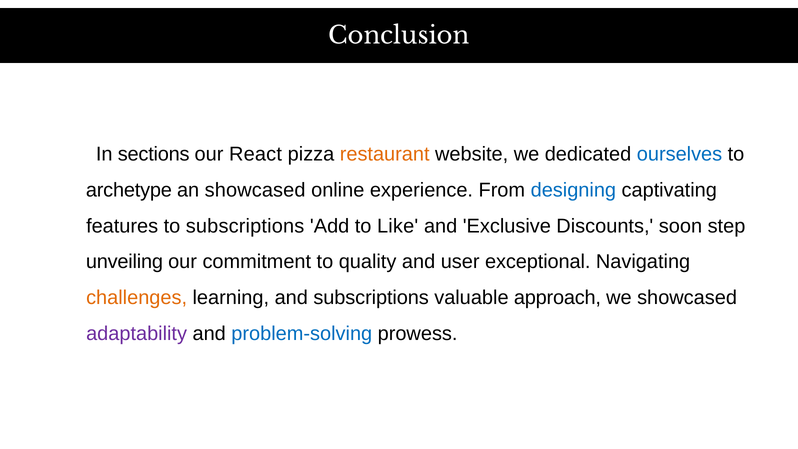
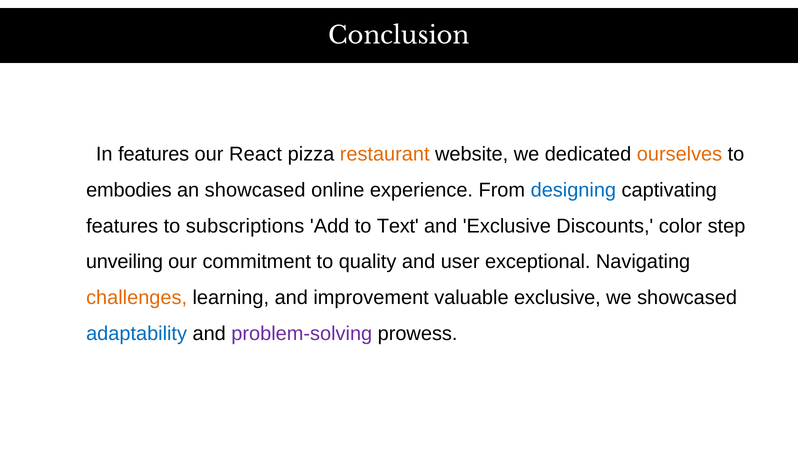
In sections: sections -> features
ourselves colour: blue -> orange
archetype: archetype -> embodies
Like: Like -> Text
soon: soon -> color
and subscriptions: subscriptions -> improvement
valuable approach: approach -> exclusive
adaptability colour: purple -> blue
problem-solving colour: blue -> purple
